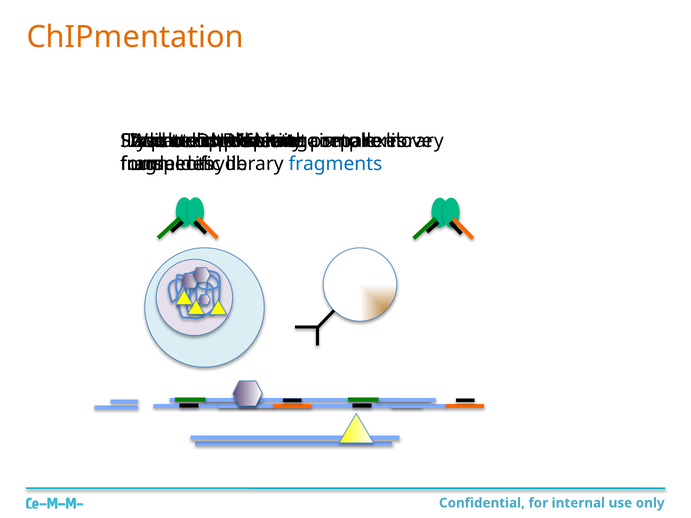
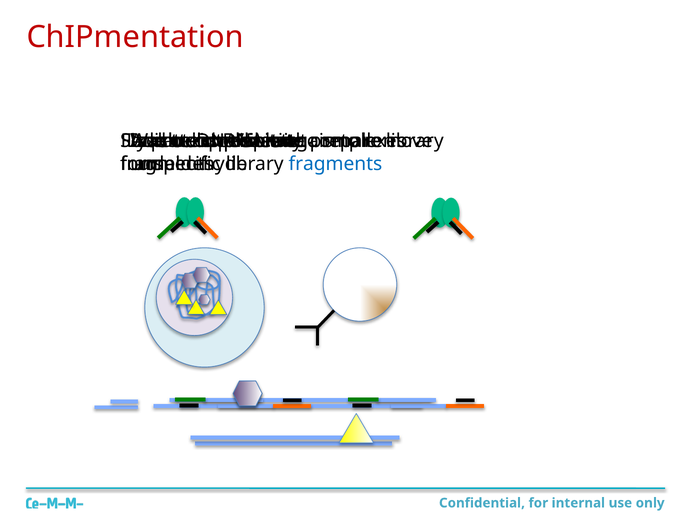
ChIPmentation colour: orange -> red
